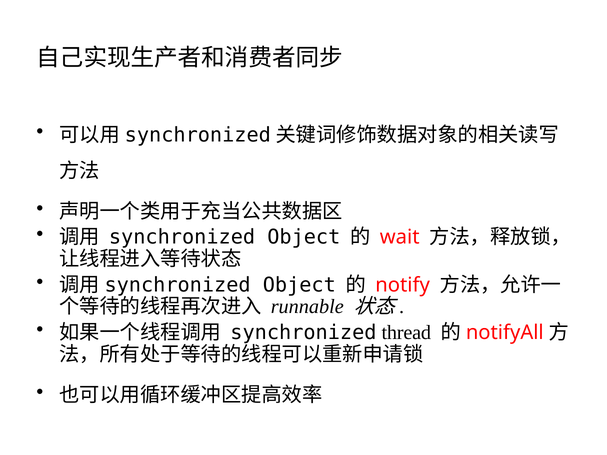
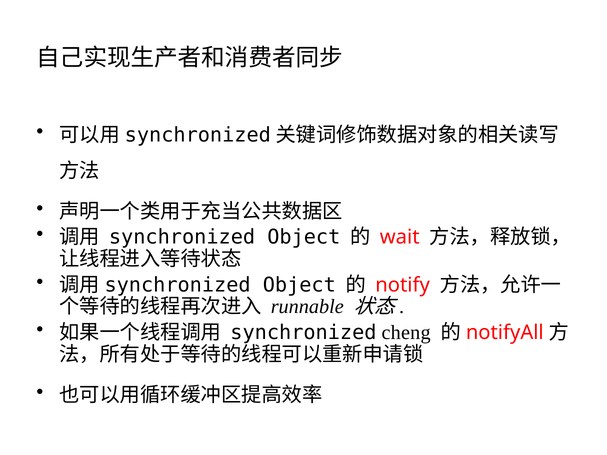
thread: thread -> cheng
